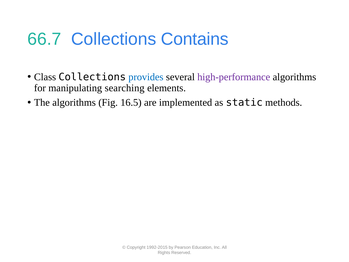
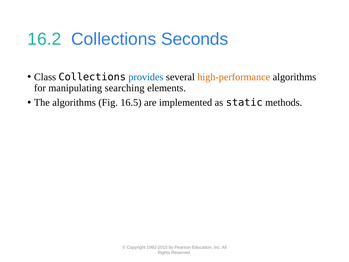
66.7: 66.7 -> 16.2
Contains: Contains -> Seconds
high-performance colour: purple -> orange
